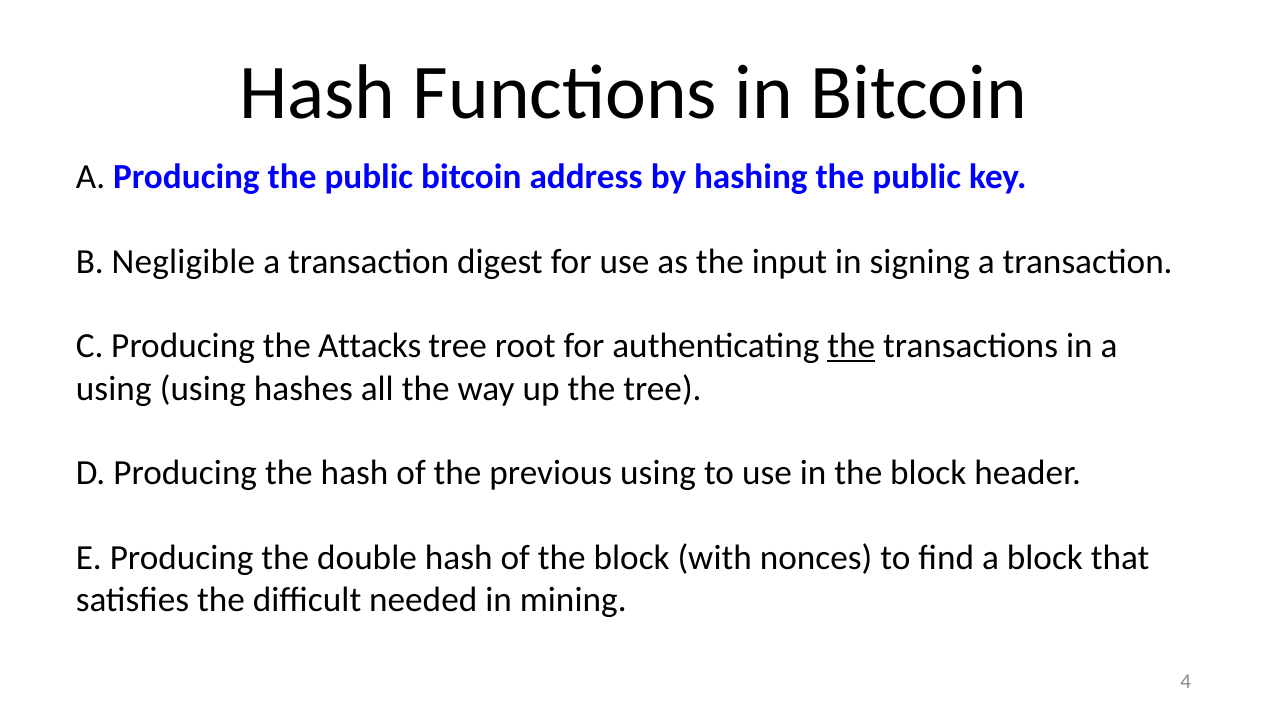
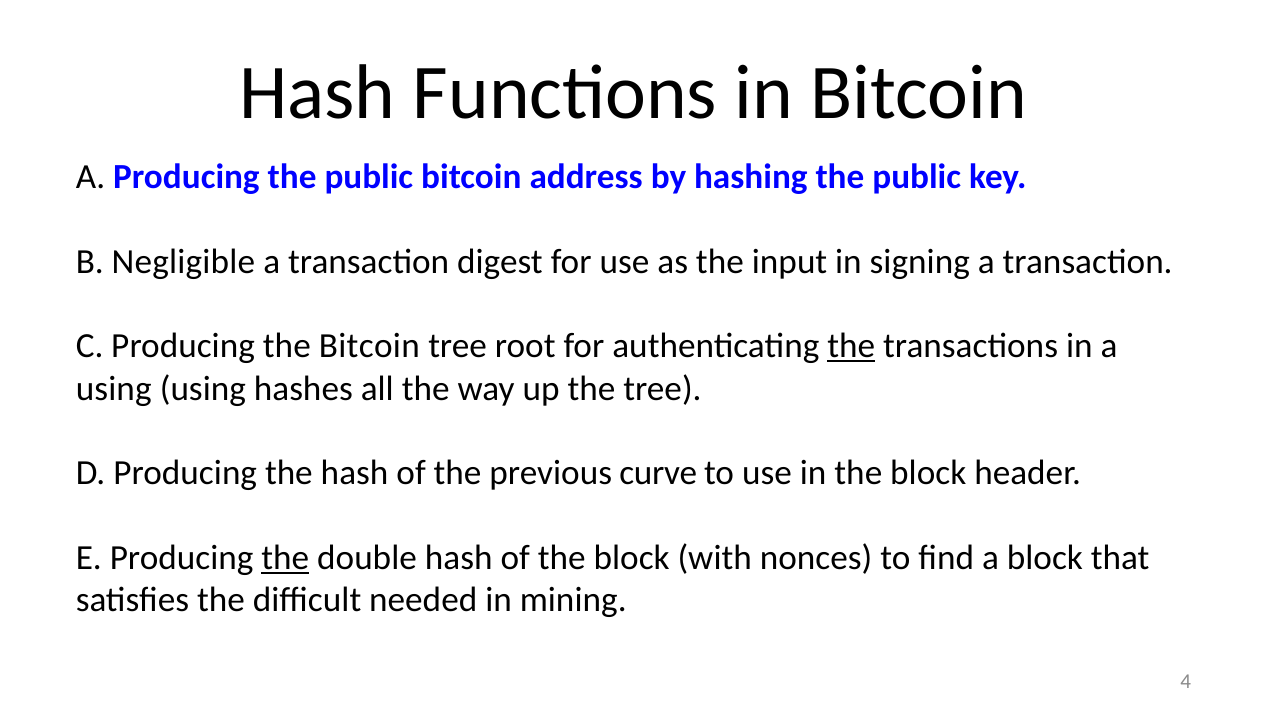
the Attacks: Attacks -> Bitcoin
previous using: using -> curve
the at (285, 557) underline: none -> present
